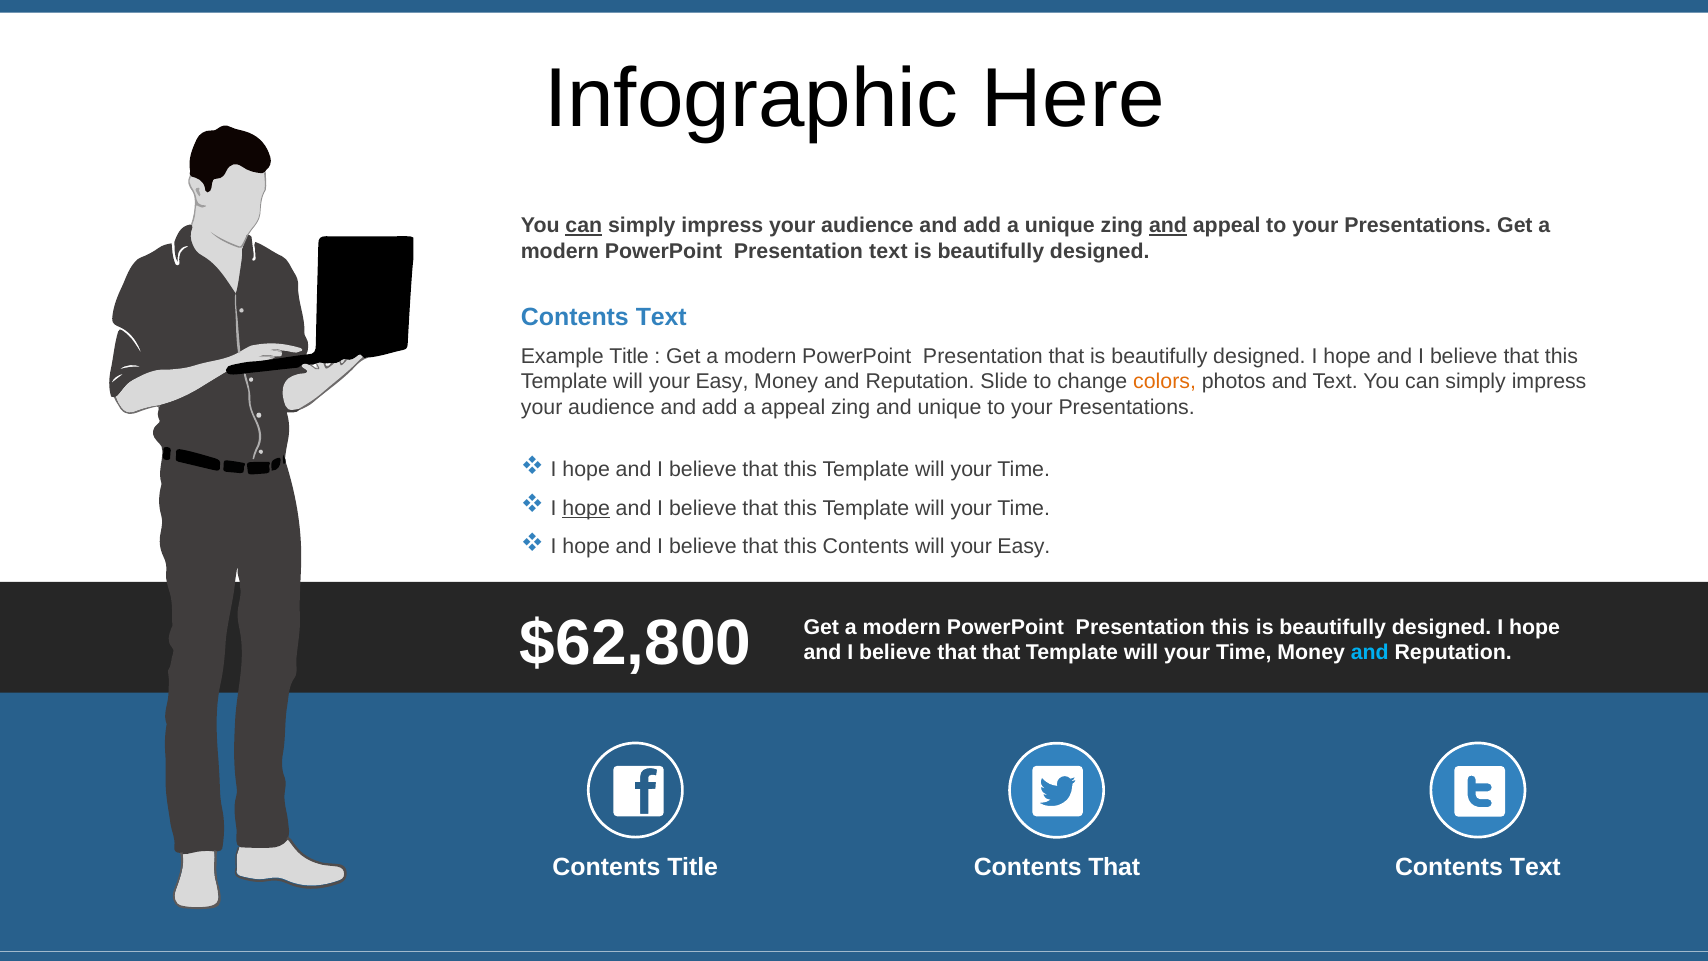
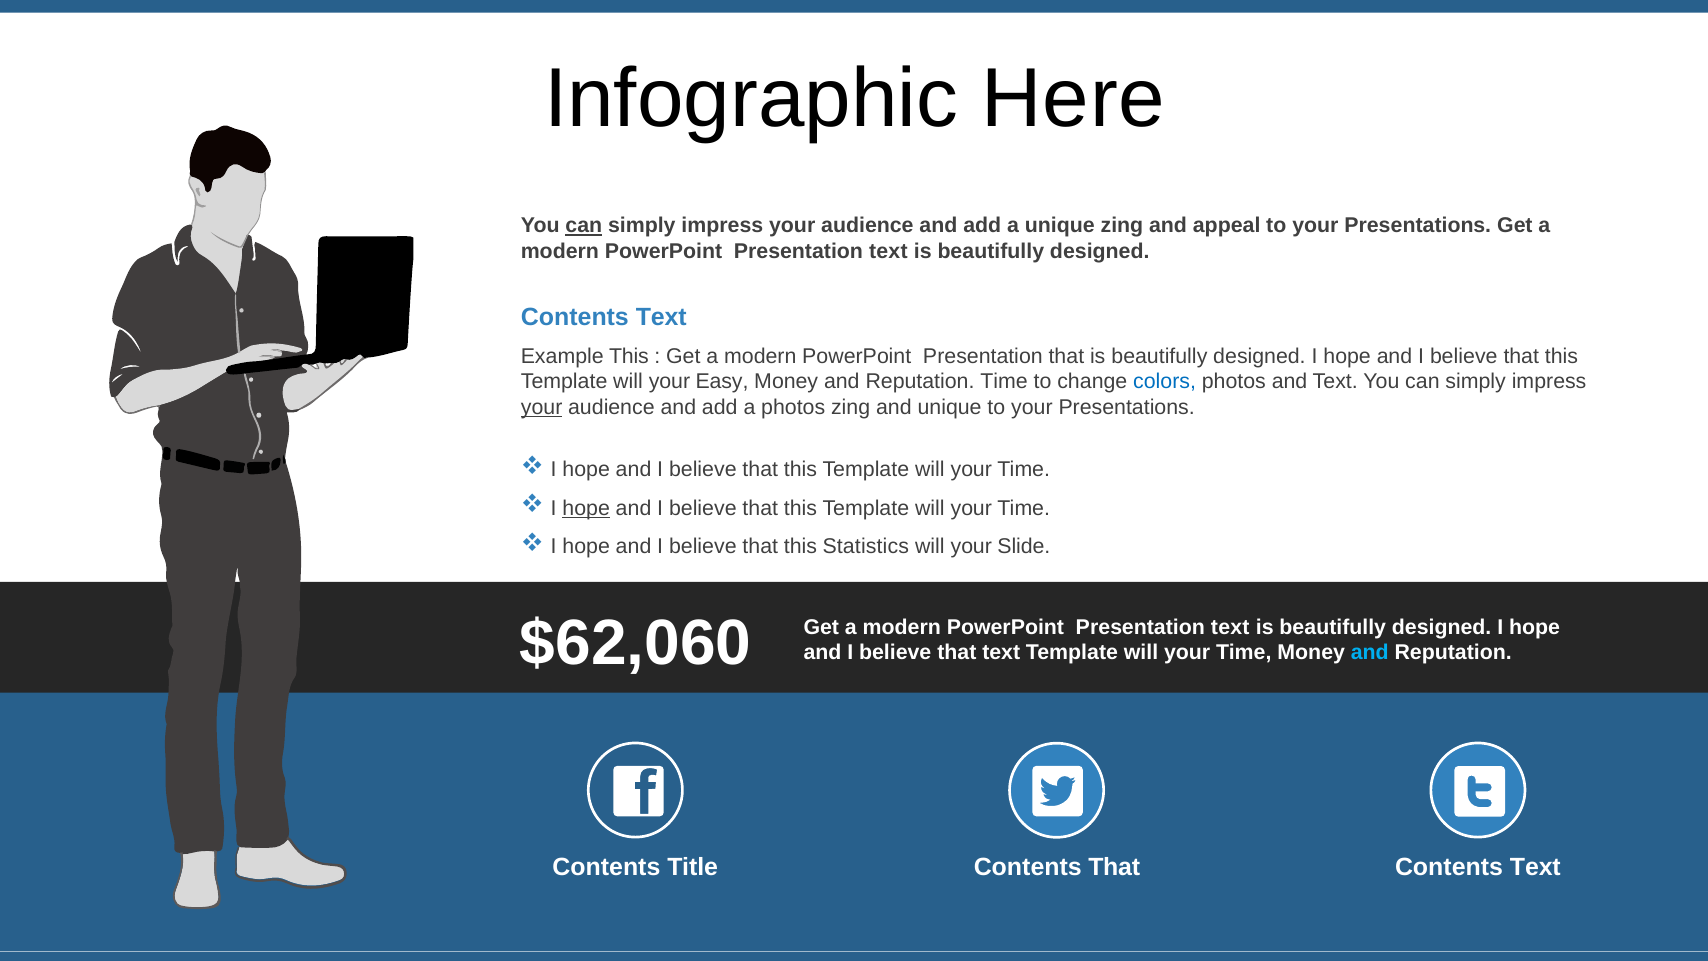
and at (1168, 226) underline: present -> none
Example Title: Title -> This
Reputation Slide: Slide -> Time
colors colour: orange -> blue
your at (542, 407) underline: none -> present
a appeal: appeal -> photos
this Contents: Contents -> Statistics
Easy at (1024, 547): Easy -> Slide
$62,800: $62,800 -> $62,060
this at (1230, 627): this -> text
that that: that -> text
